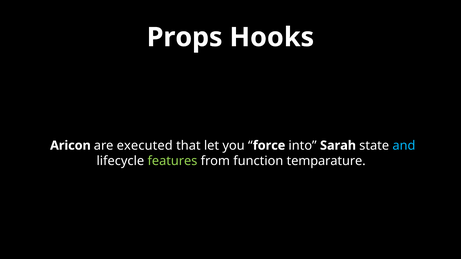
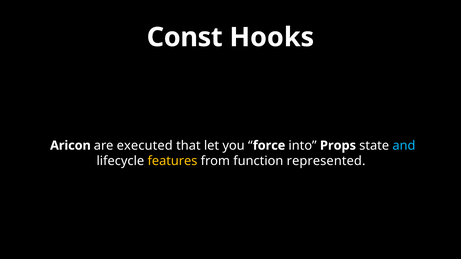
Props: Props -> Const
Sarah: Sarah -> Props
features colour: light green -> yellow
temparature: temparature -> represented
